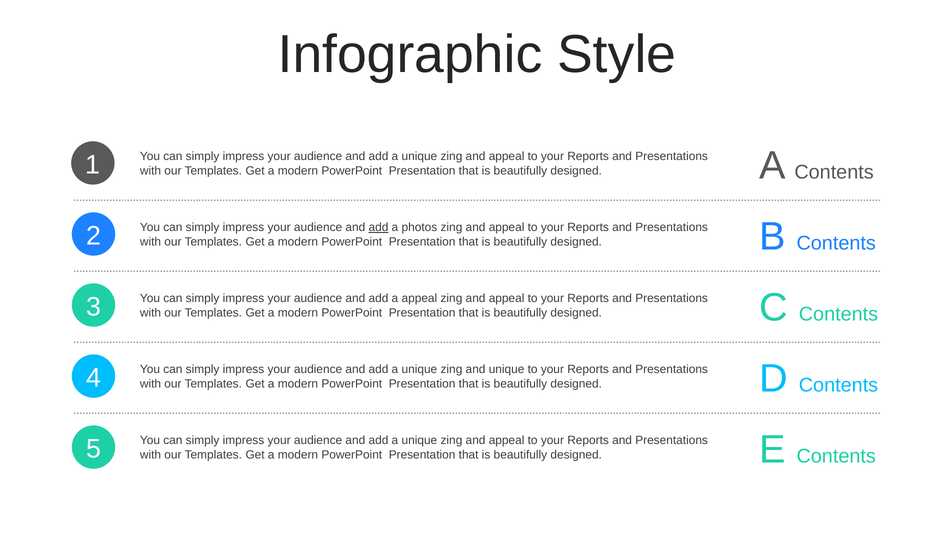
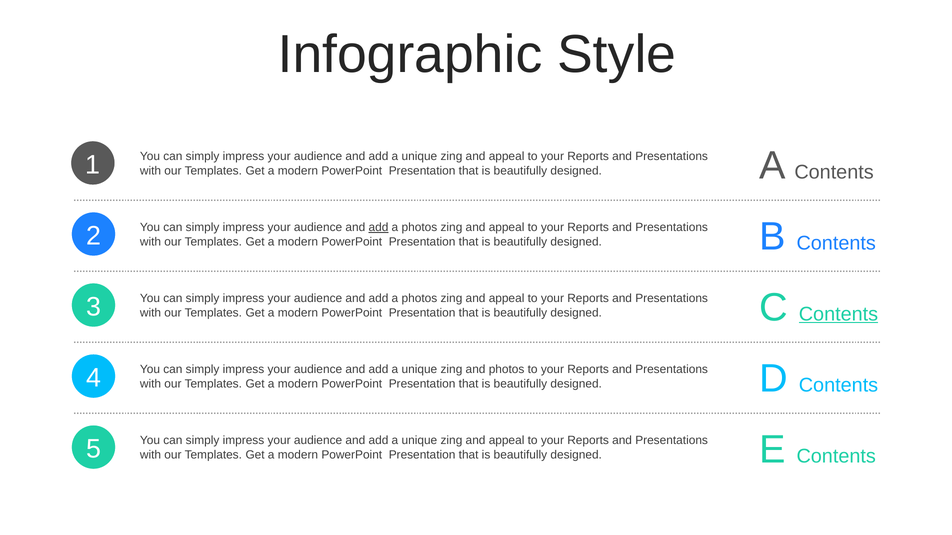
Contents at (838, 314) underline: none -> present
appeal at (419, 299): appeal -> photos
and unique: unique -> photos
